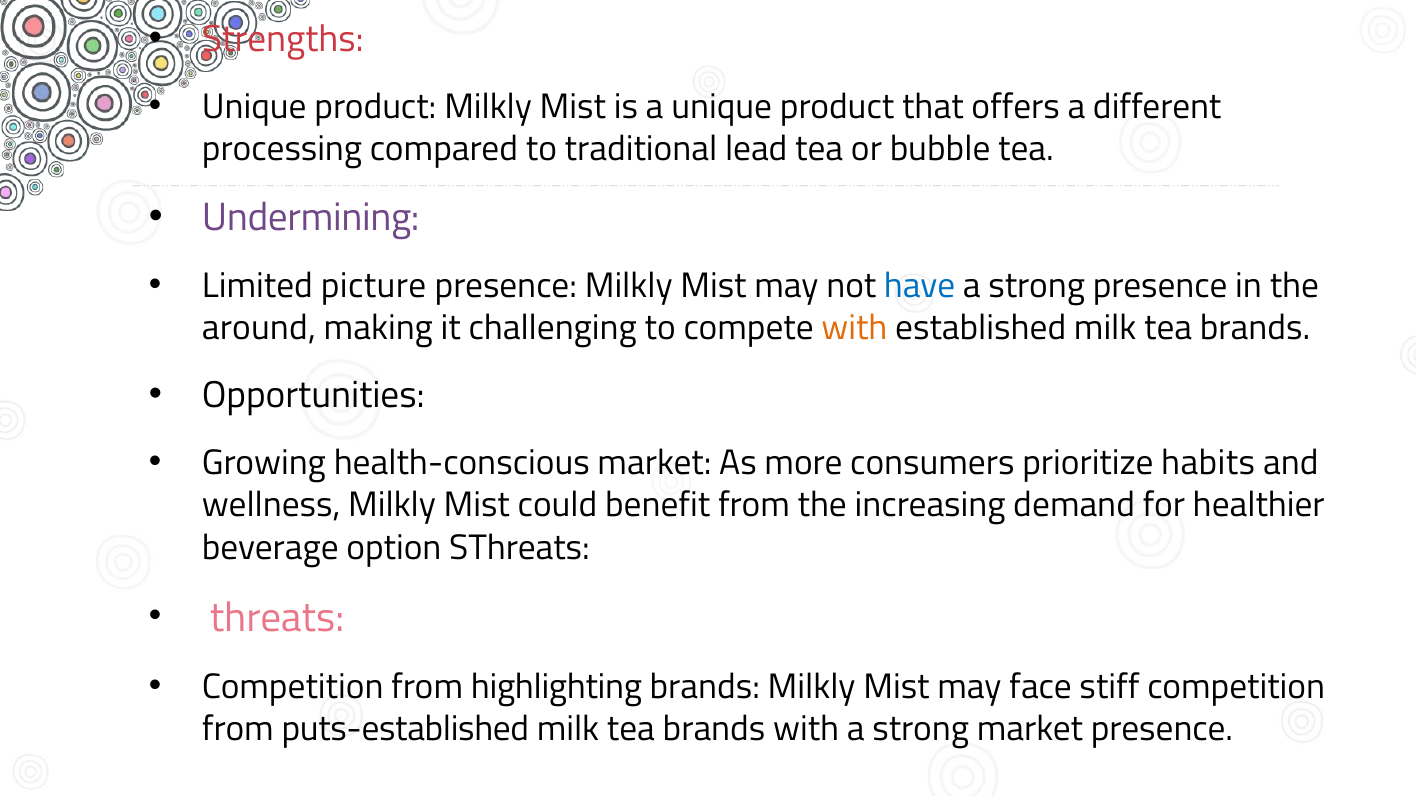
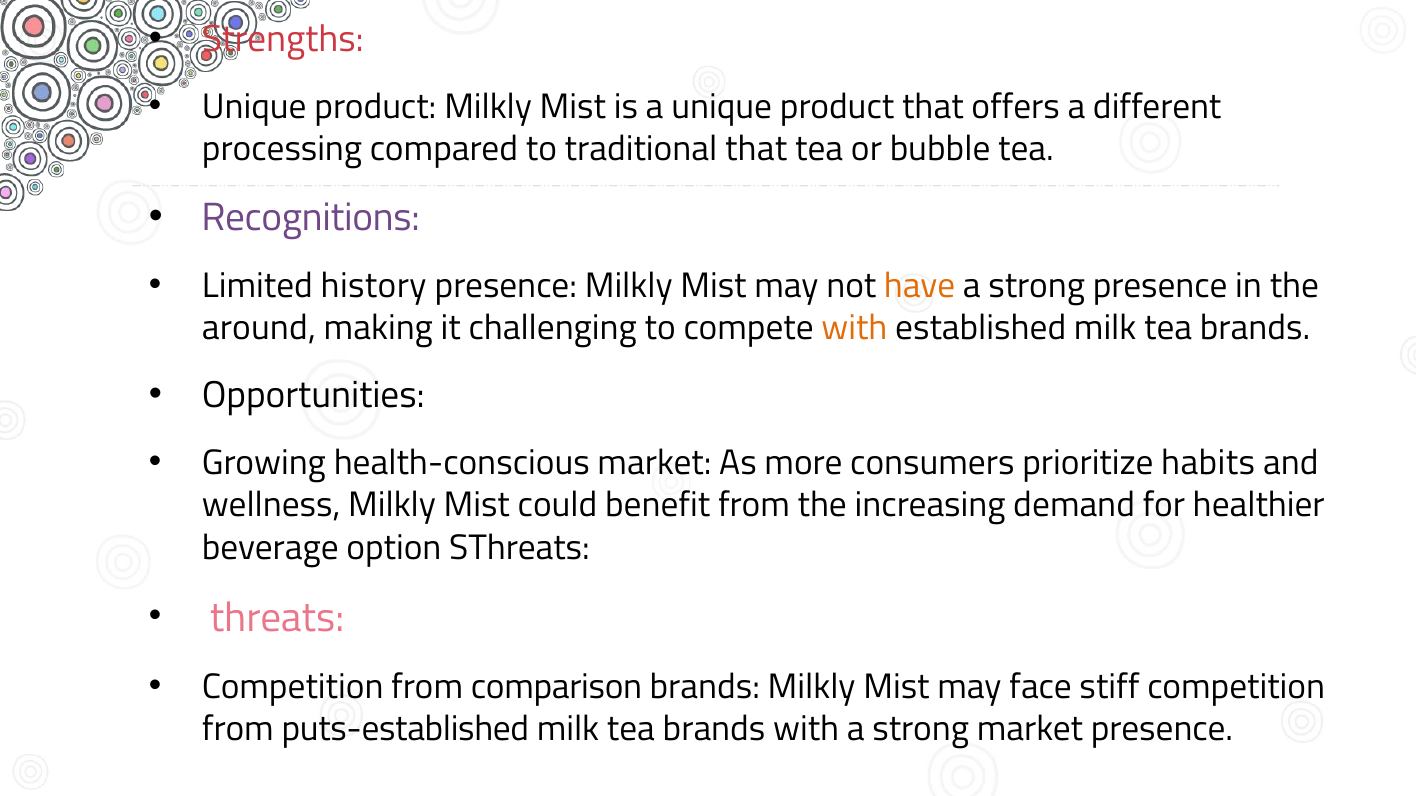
traditional lead: lead -> that
Undermining: Undermining -> Recognitions
picture: picture -> history
have colour: blue -> orange
highlighting: highlighting -> comparison
